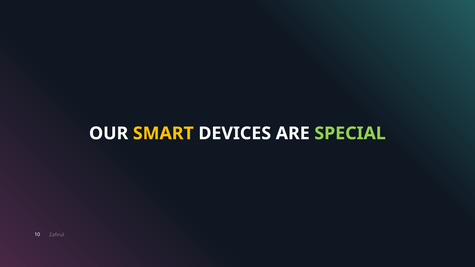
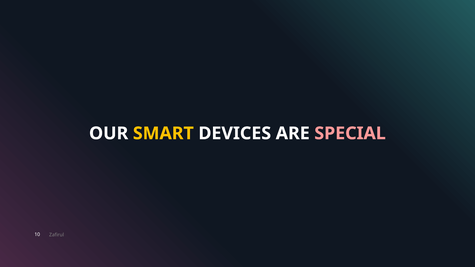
SPECIAL colour: light green -> pink
